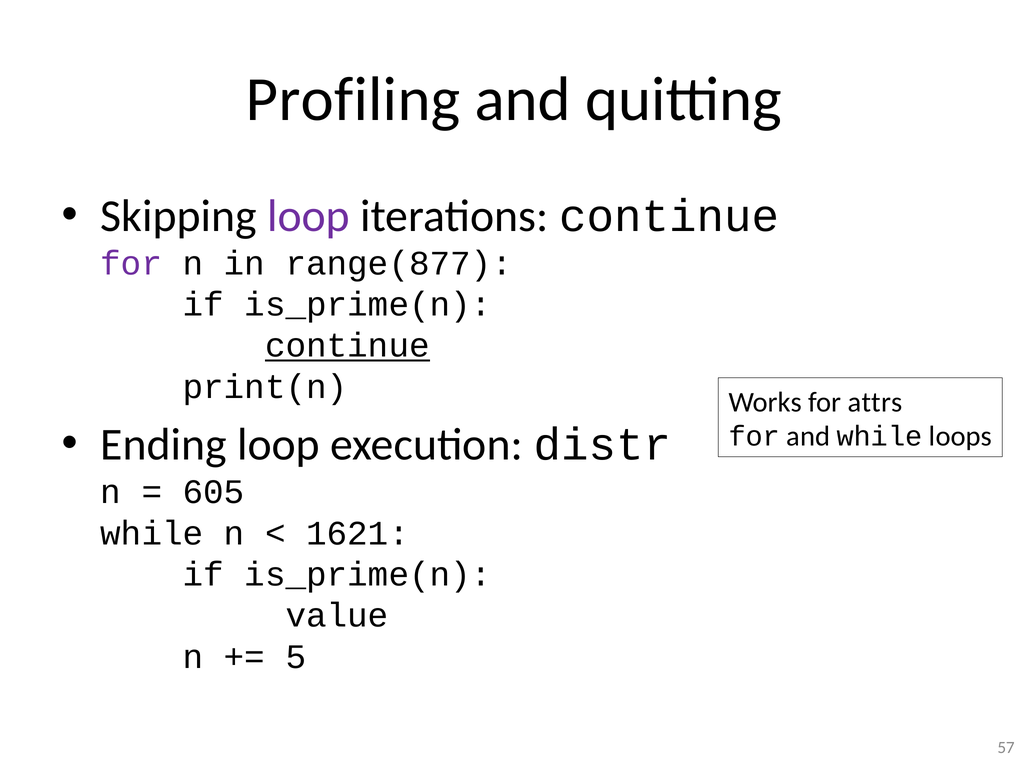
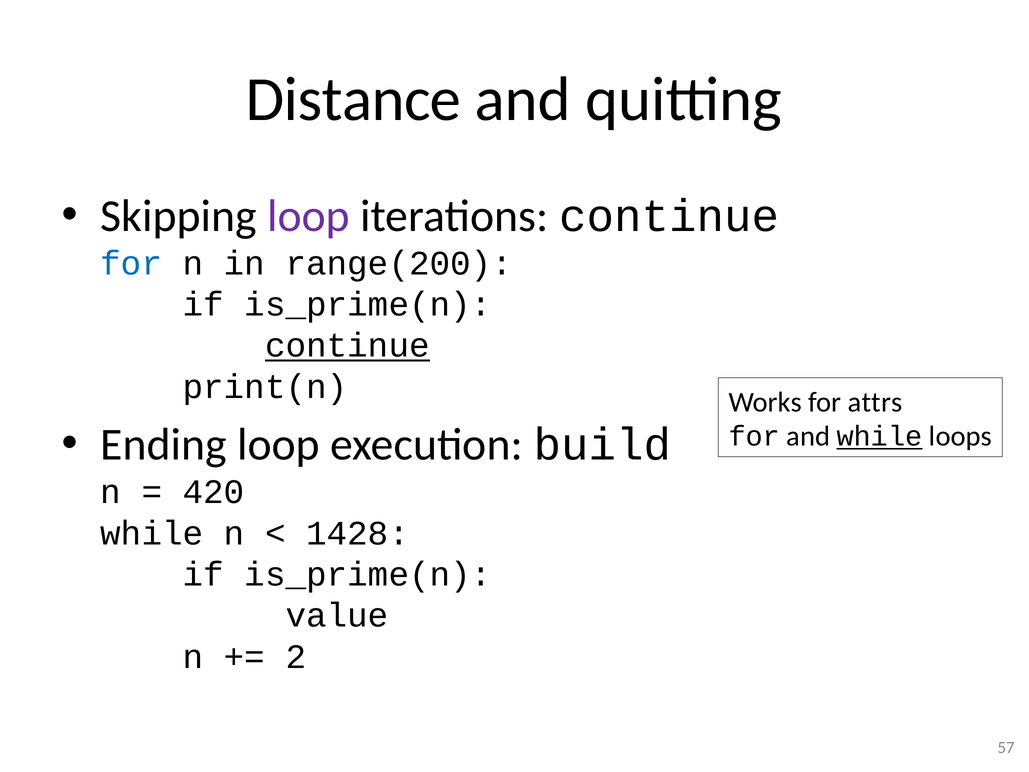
Profiling: Profiling -> Distance
for at (131, 263) colour: purple -> blue
range(877: range(877 -> range(200
distr: distr -> build
while at (879, 436) underline: none -> present
605: 605 -> 420
1621: 1621 -> 1428
5: 5 -> 2
